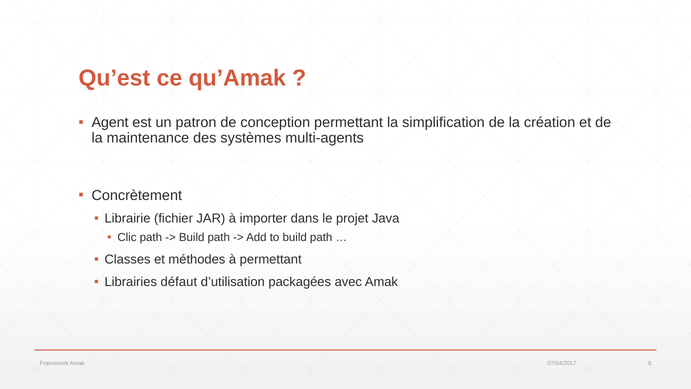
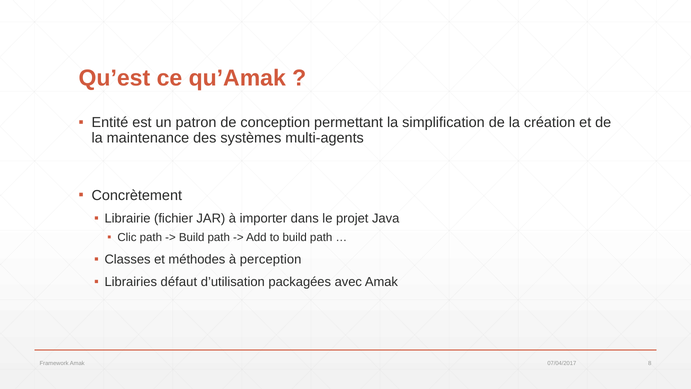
Agent: Agent -> Entité
à permettant: permettant -> perception
